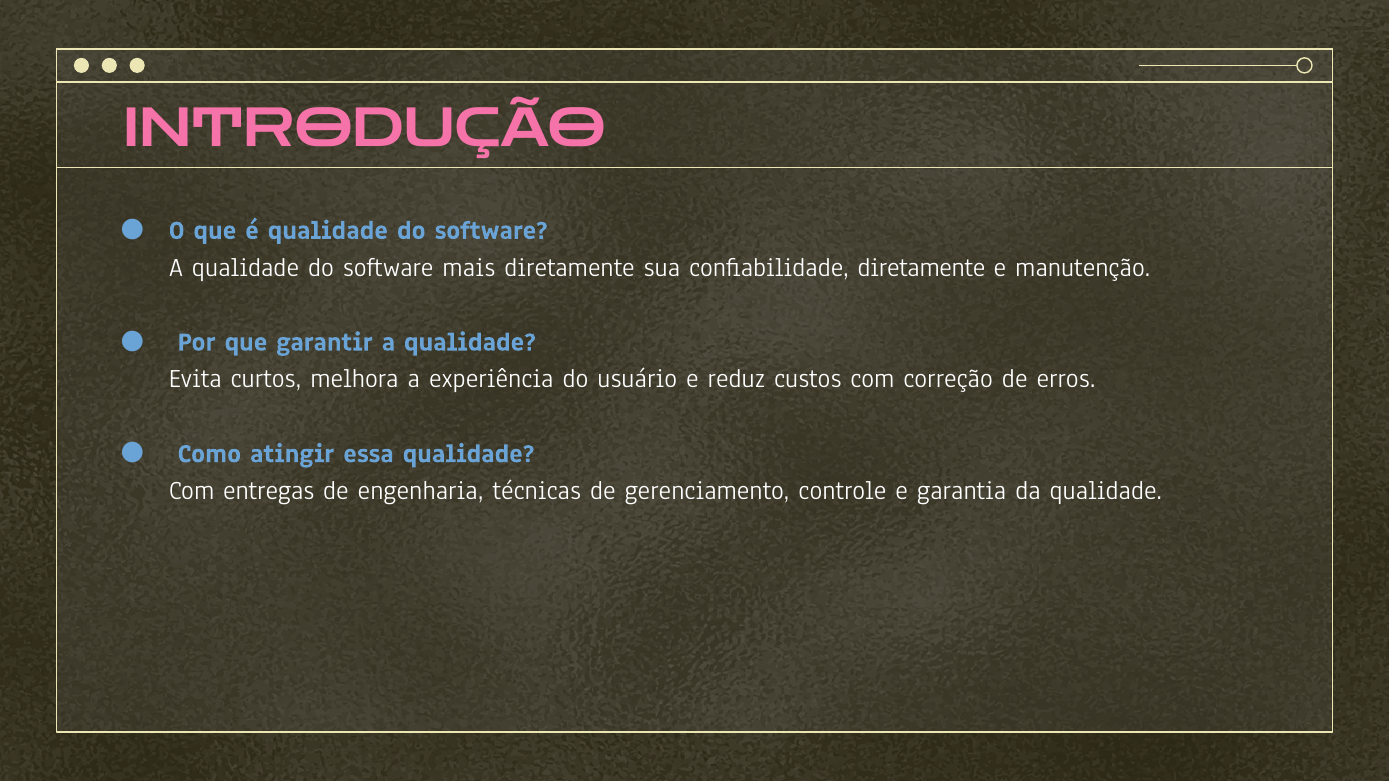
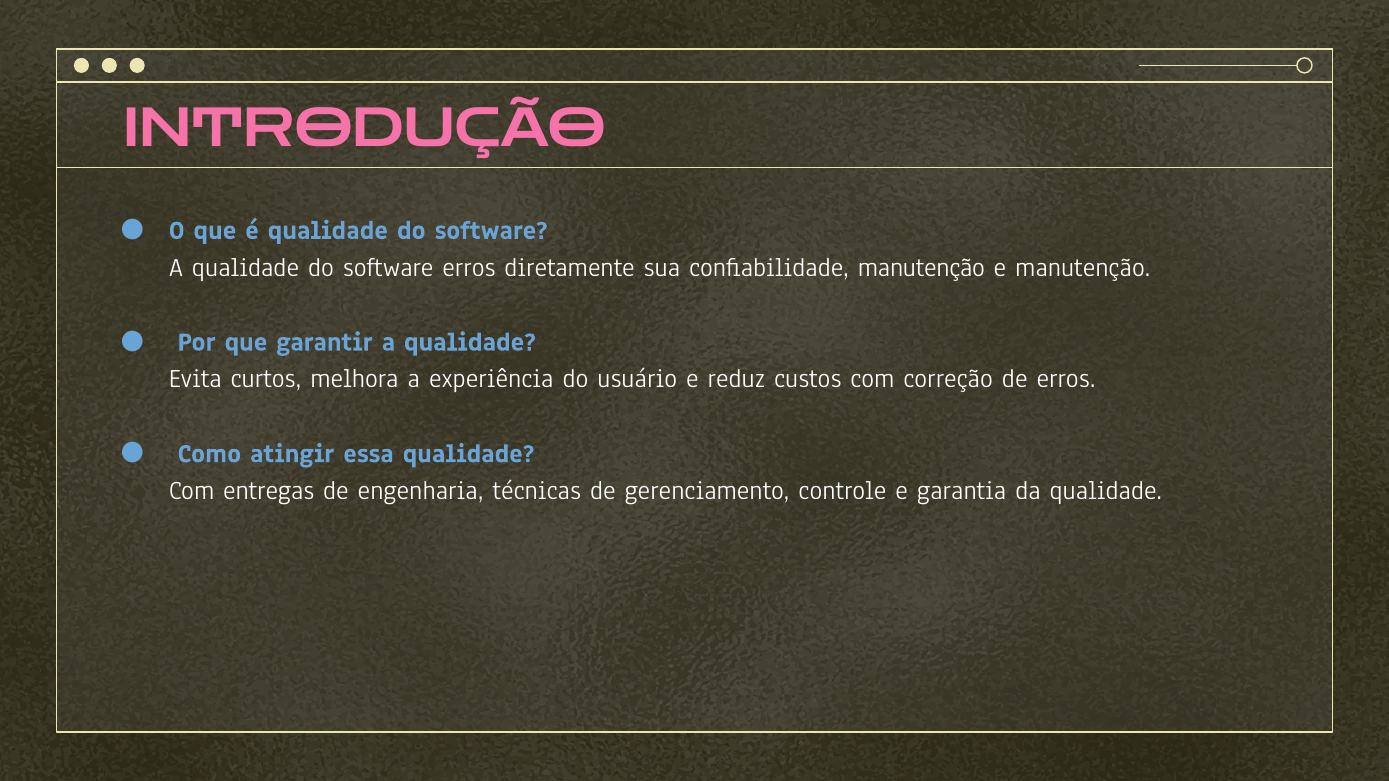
software mais: mais -> erros
confiabilidade diretamente: diretamente -> manutenção
